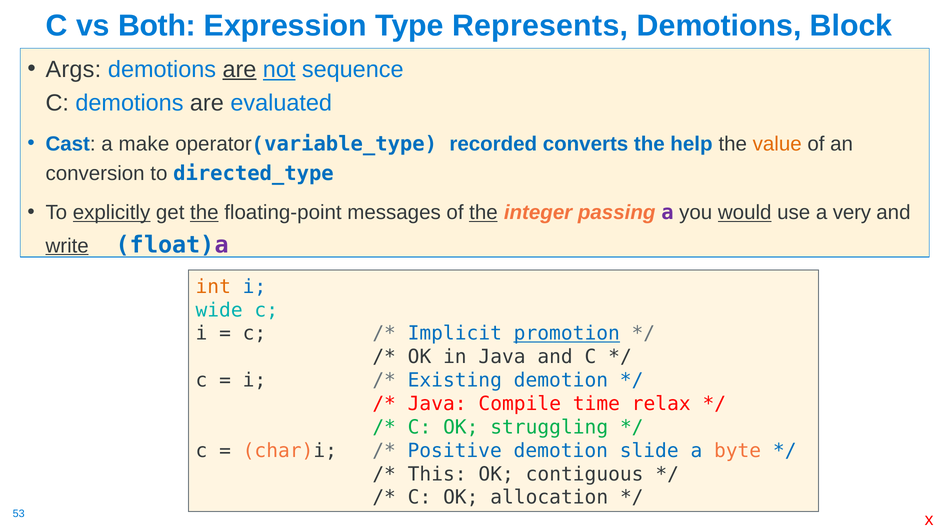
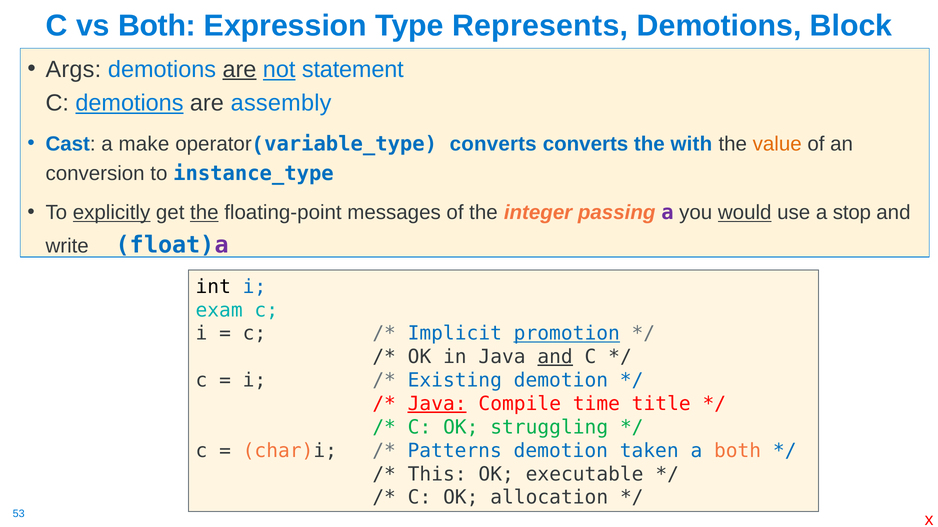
sequence: sequence -> statement
demotions at (129, 103) underline: none -> present
evaluated: evaluated -> assembly
operator(variable_type recorded: recorded -> converts
help: help -> with
directed_type: directed_type -> instance_type
the at (483, 213) underline: present -> none
very: very -> stop
write underline: present -> none
int colour: orange -> black
wide: wide -> exam
and at (555, 357) underline: none -> present
Java at (437, 404) underline: none -> present
relax: relax -> title
Positive: Positive -> Patterns
slide: slide -> taken
a byte: byte -> both
contiguous: contiguous -> executable
